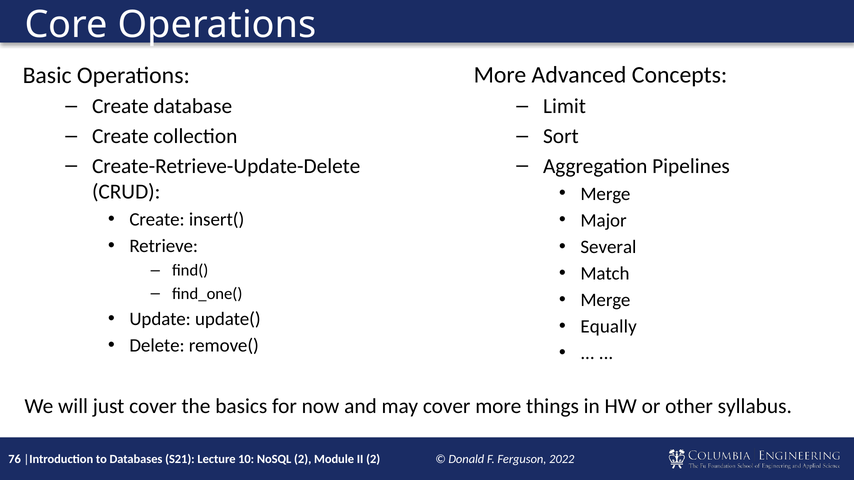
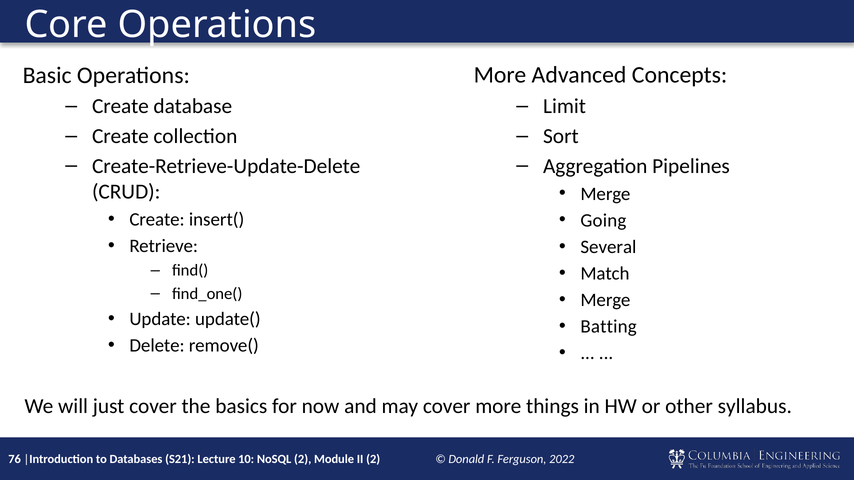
Major: Major -> Going
Equally: Equally -> Batting
